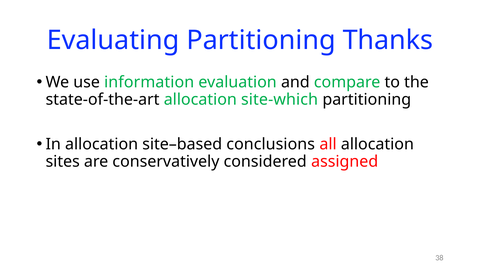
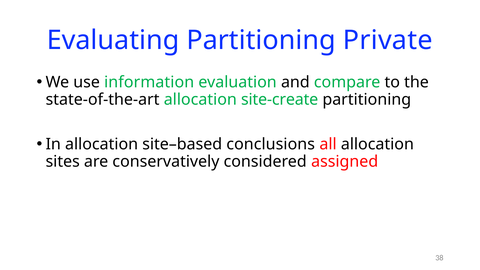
Thanks: Thanks -> Private
site-which: site-which -> site-create
